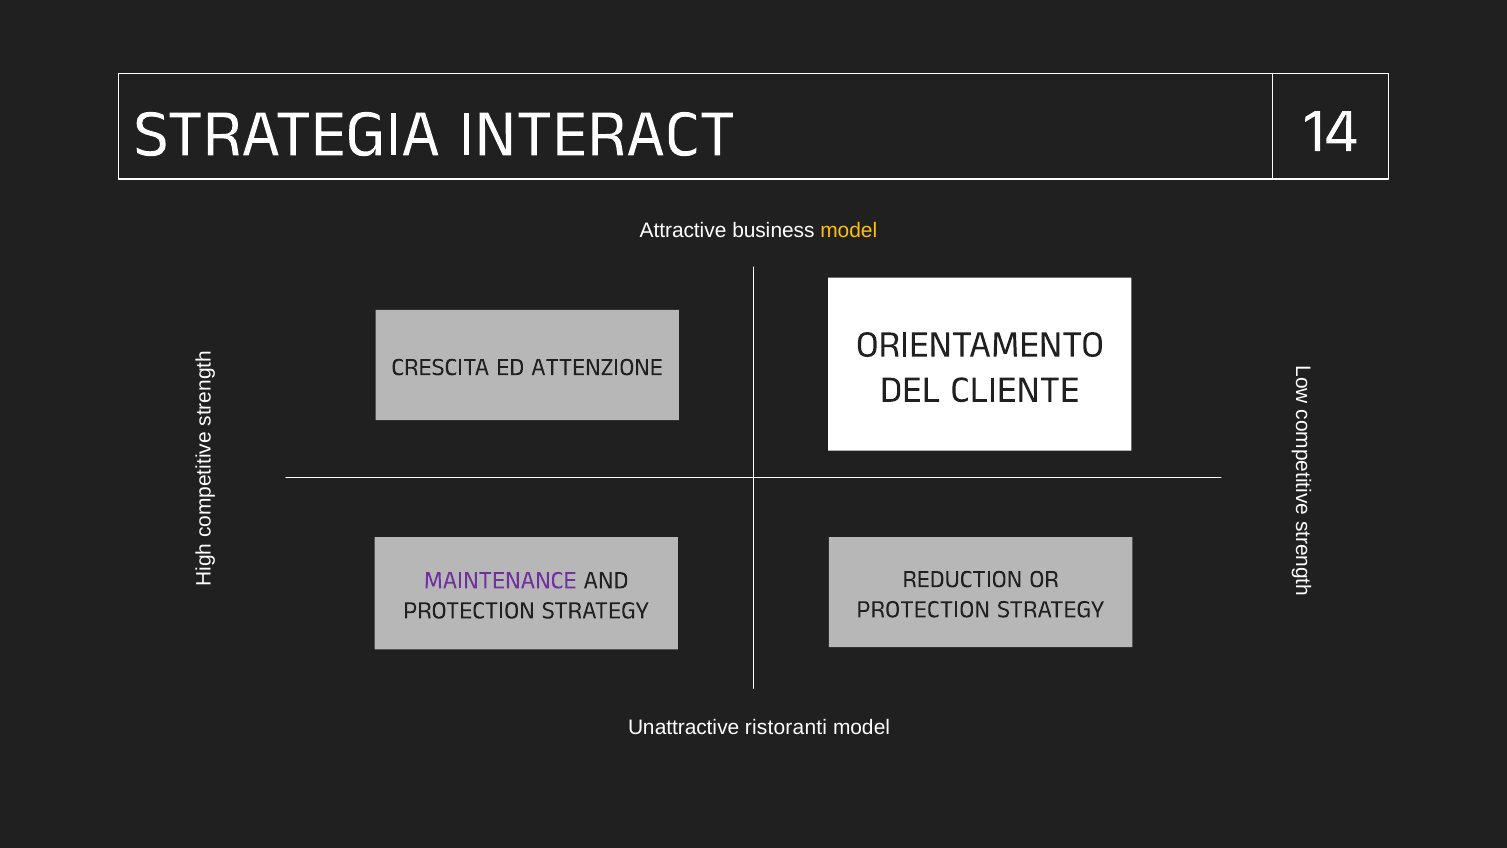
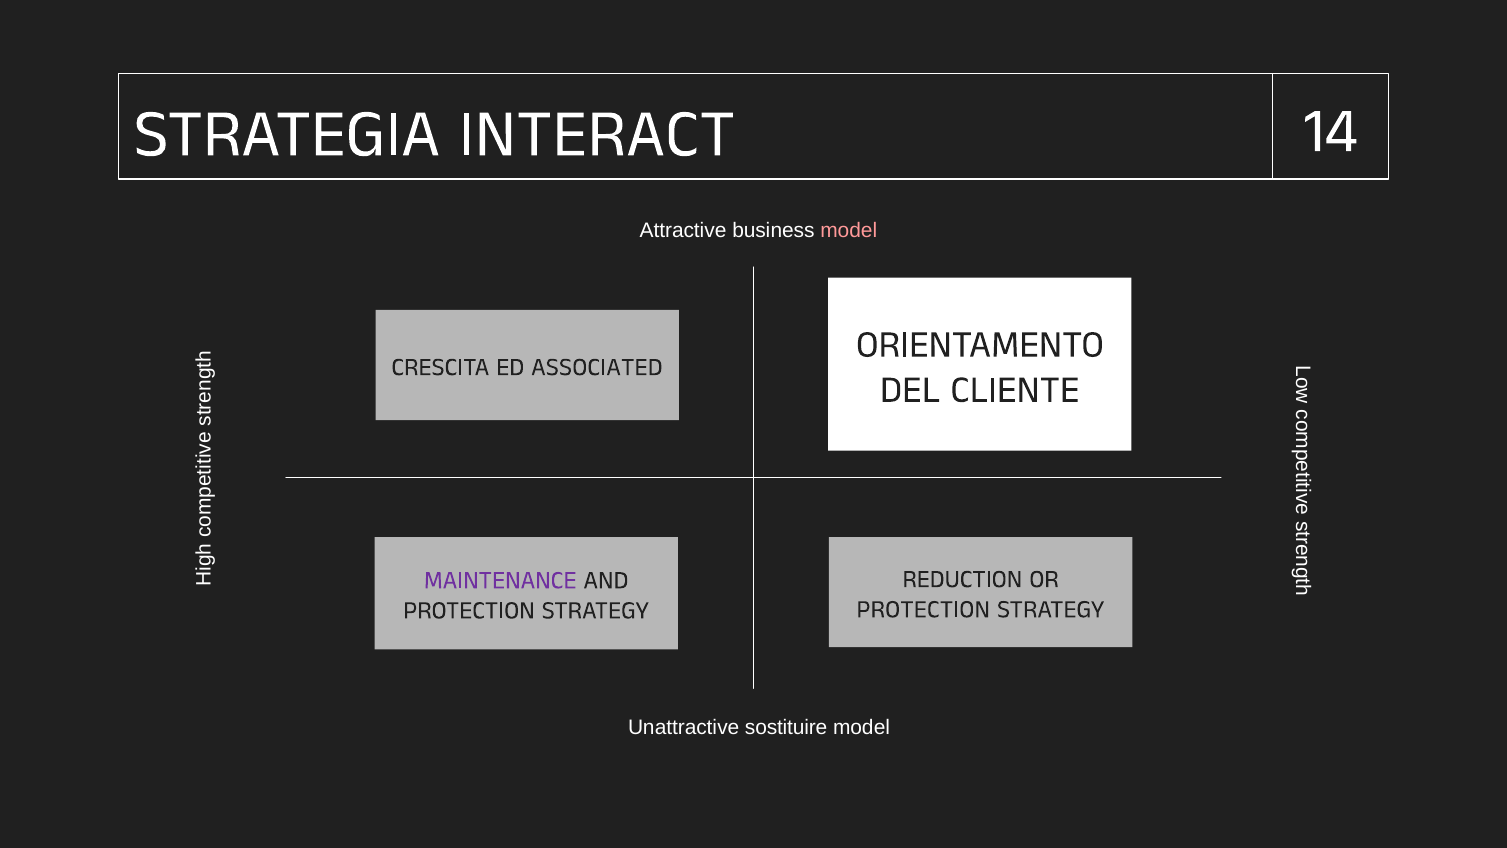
model at (849, 231) colour: yellow -> pink
ATTENZIONE: ATTENZIONE -> ASSOCIATED
ristoranti: ristoranti -> sostituire
